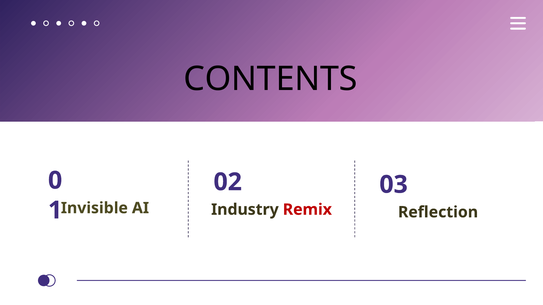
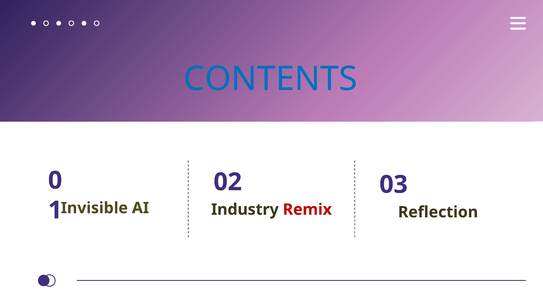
CONTENTS colour: black -> blue
